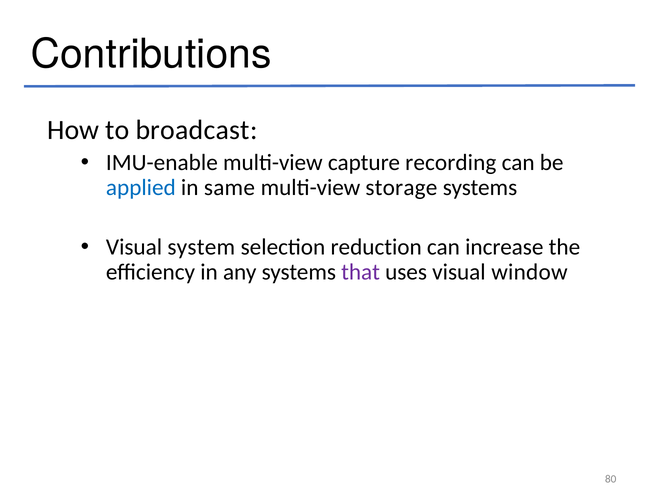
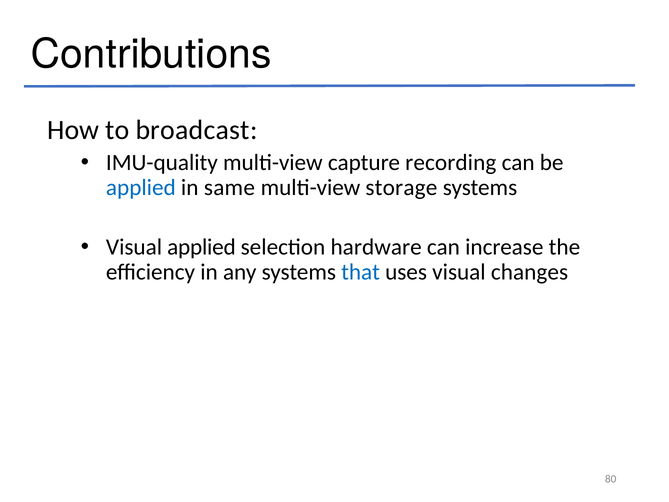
IMU-enable: IMU-enable -> IMU-quality
Visual system: system -> applied
reduction: reduction -> hardware
that colour: purple -> blue
window: window -> changes
